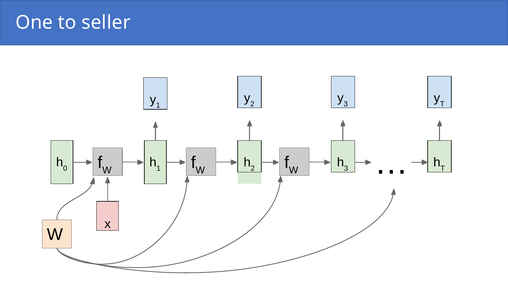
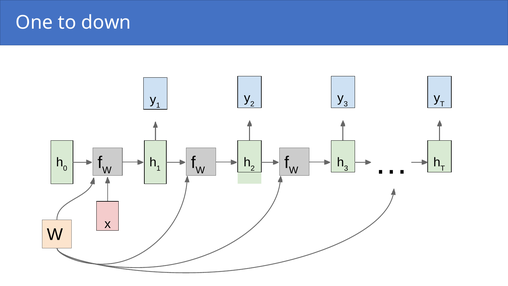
seller: seller -> down
